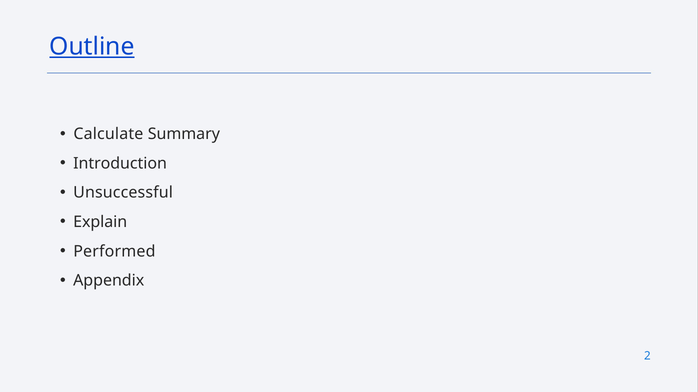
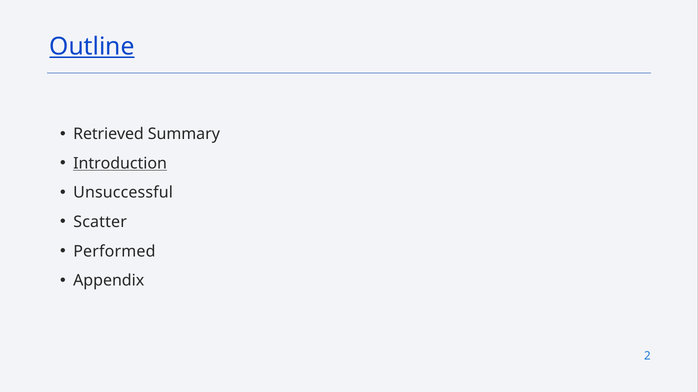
Calculate: Calculate -> Retrieved
Introduction underline: none -> present
Explain: Explain -> Scatter
